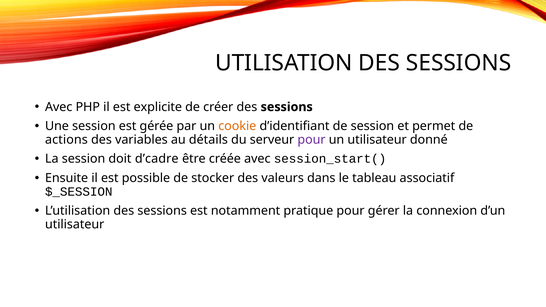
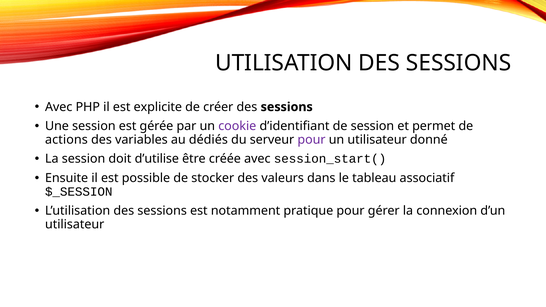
cookie colour: orange -> purple
détails: détails -> dédiés
d’cadre: d’cadre -> d’utilise
